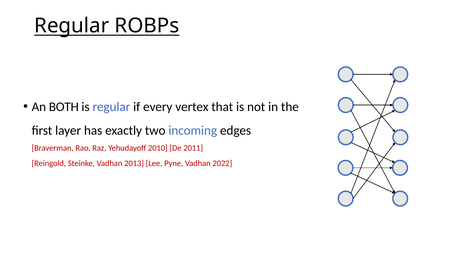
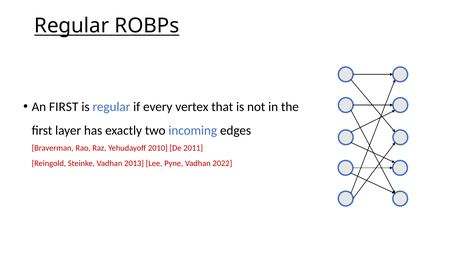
An BOTH: BOTH -> FIRST
